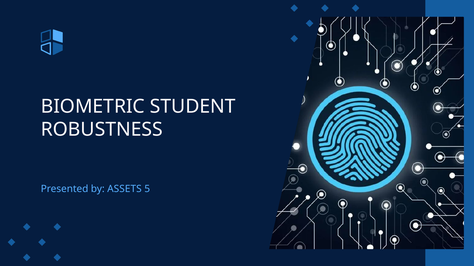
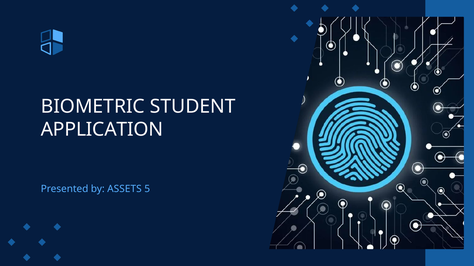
ROBUSTNESS: ROBUSTNESS -> APPLICATION
